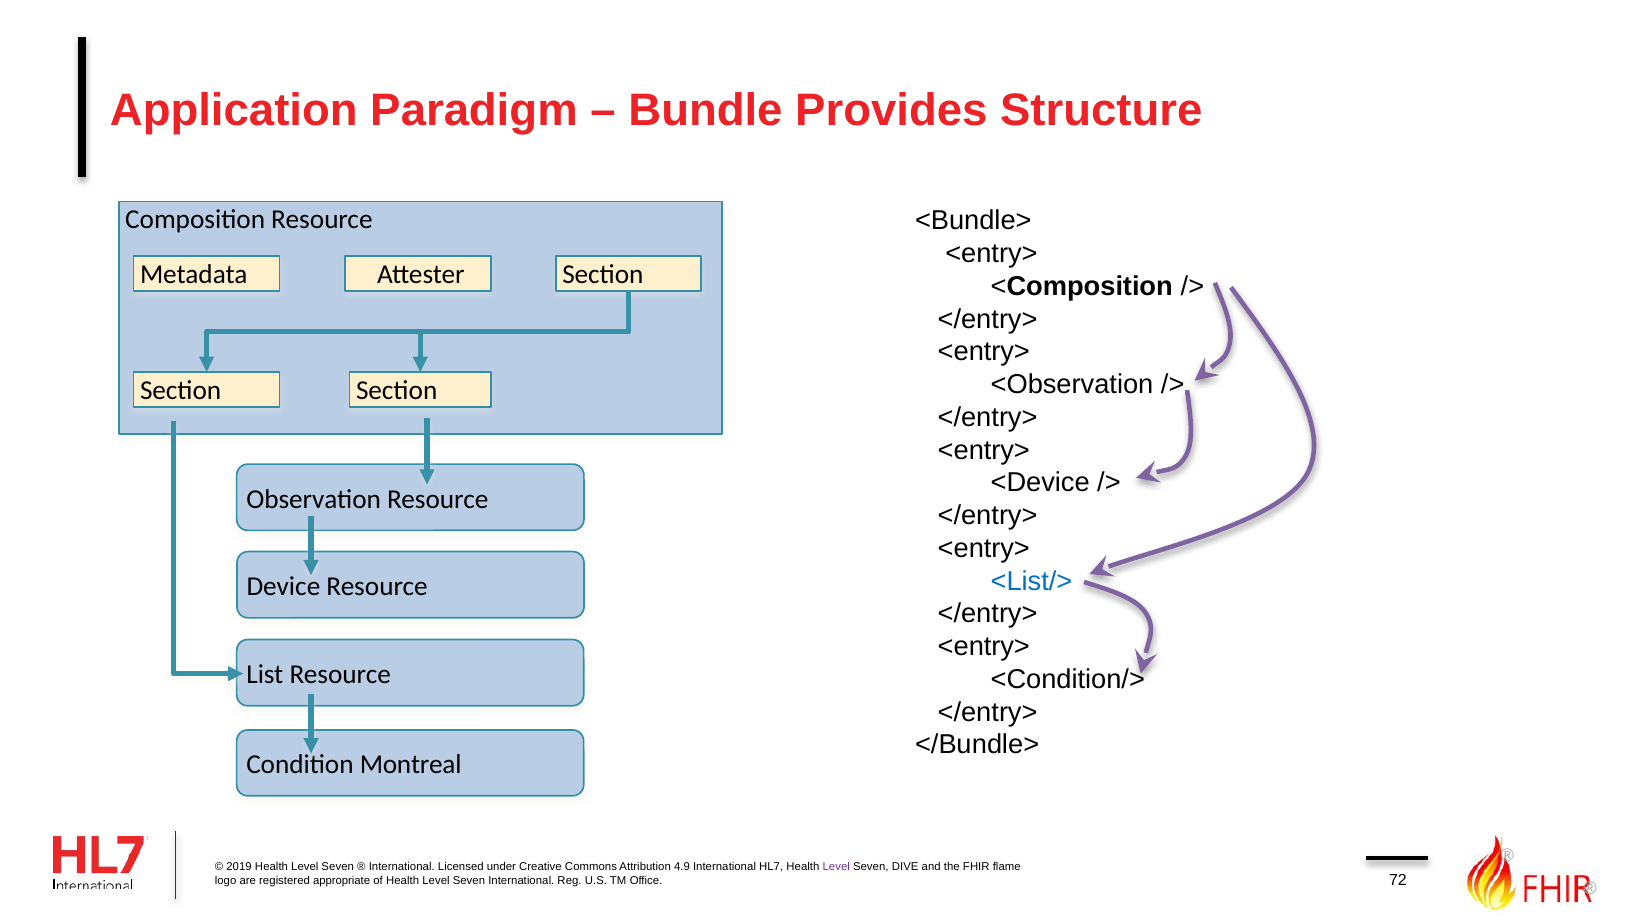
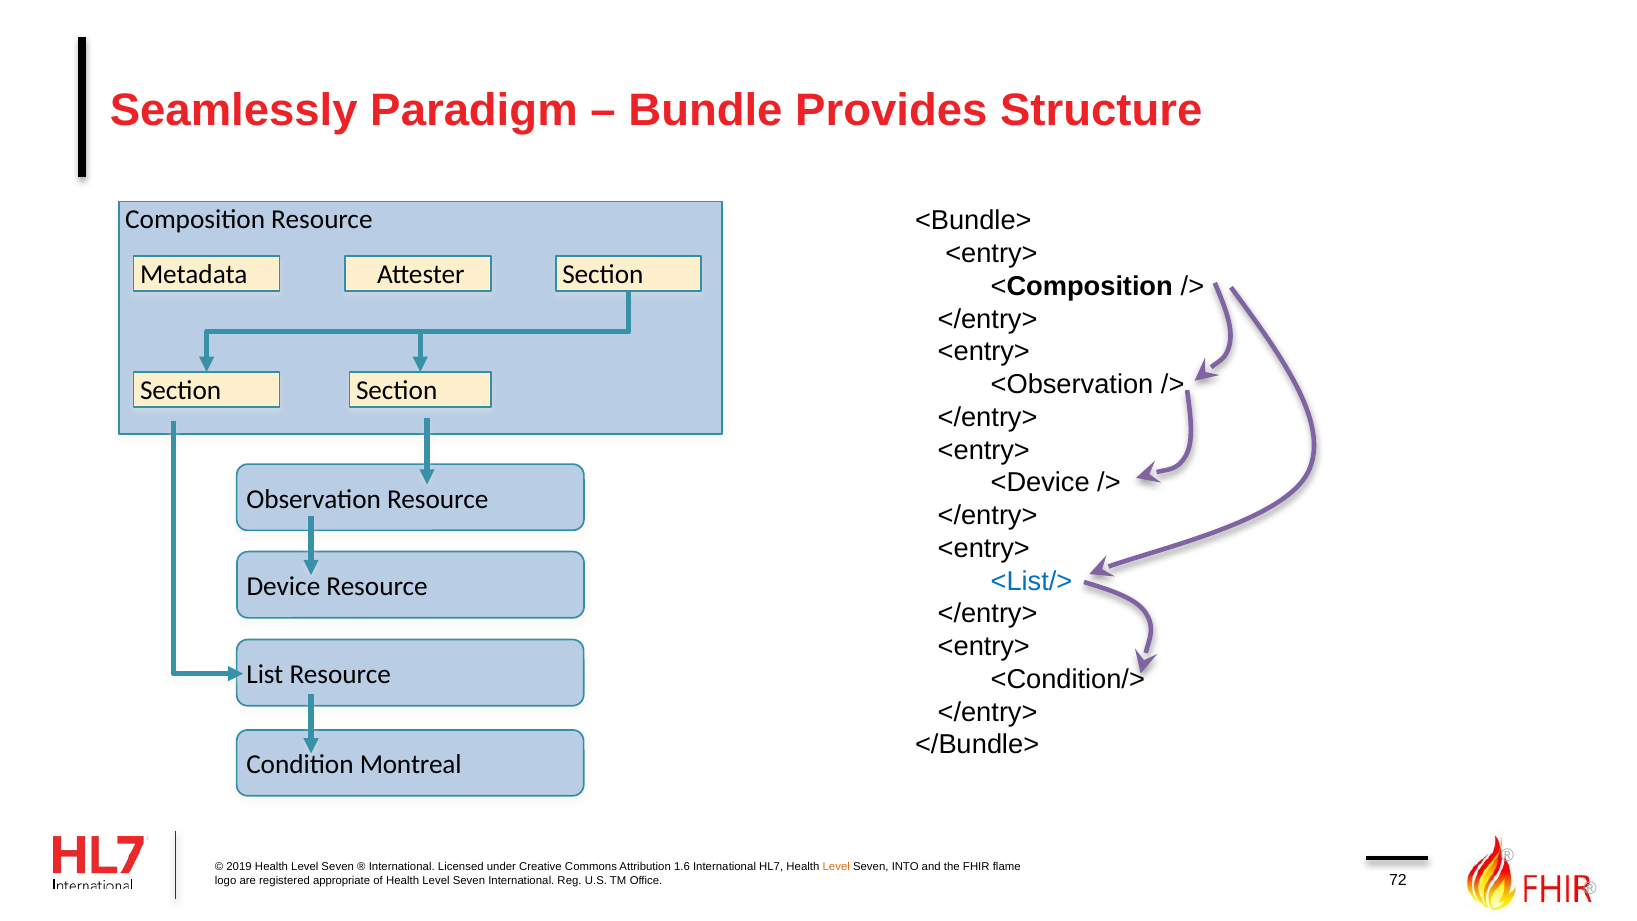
Application: Application -> Seamlessly
4.9: 4.9 -> 1.6
Level at (836, 867) colour: purple -> orange
DIVE: DIVE -> INTO
